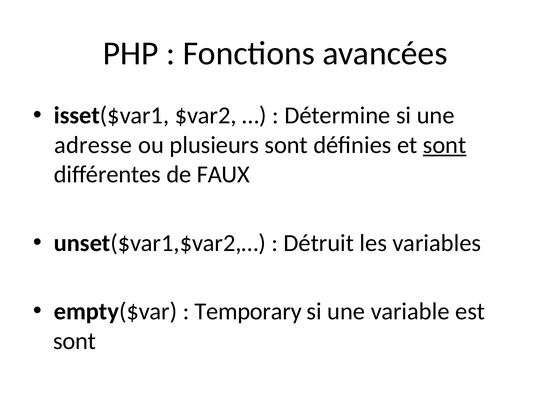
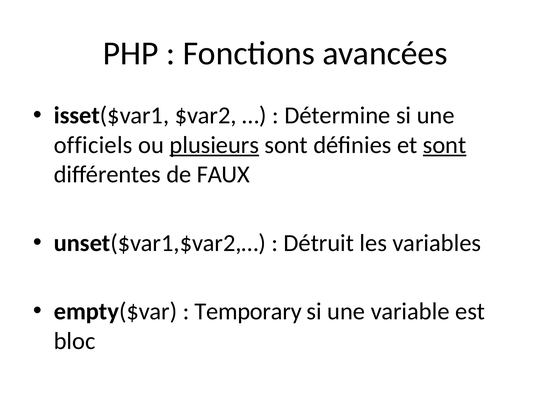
adresse: adresse -> officiels
plusieurs underline: none -> present
sont at (75, 341): sont -> bloc
